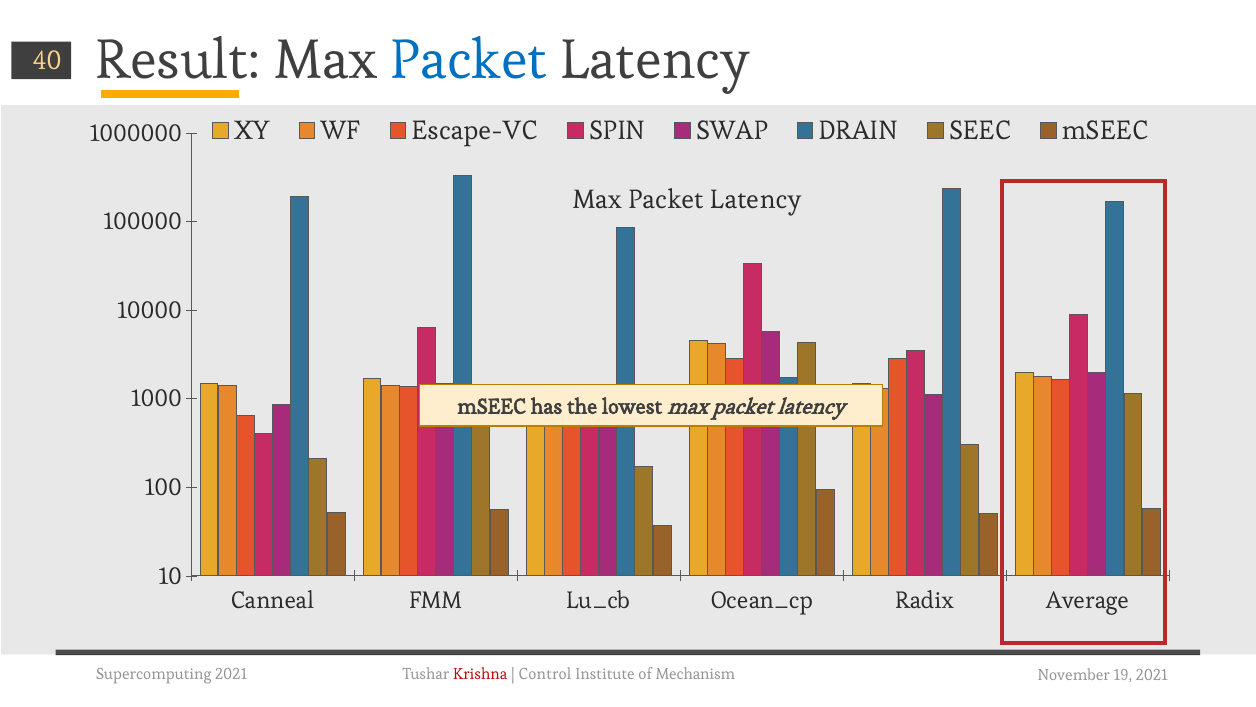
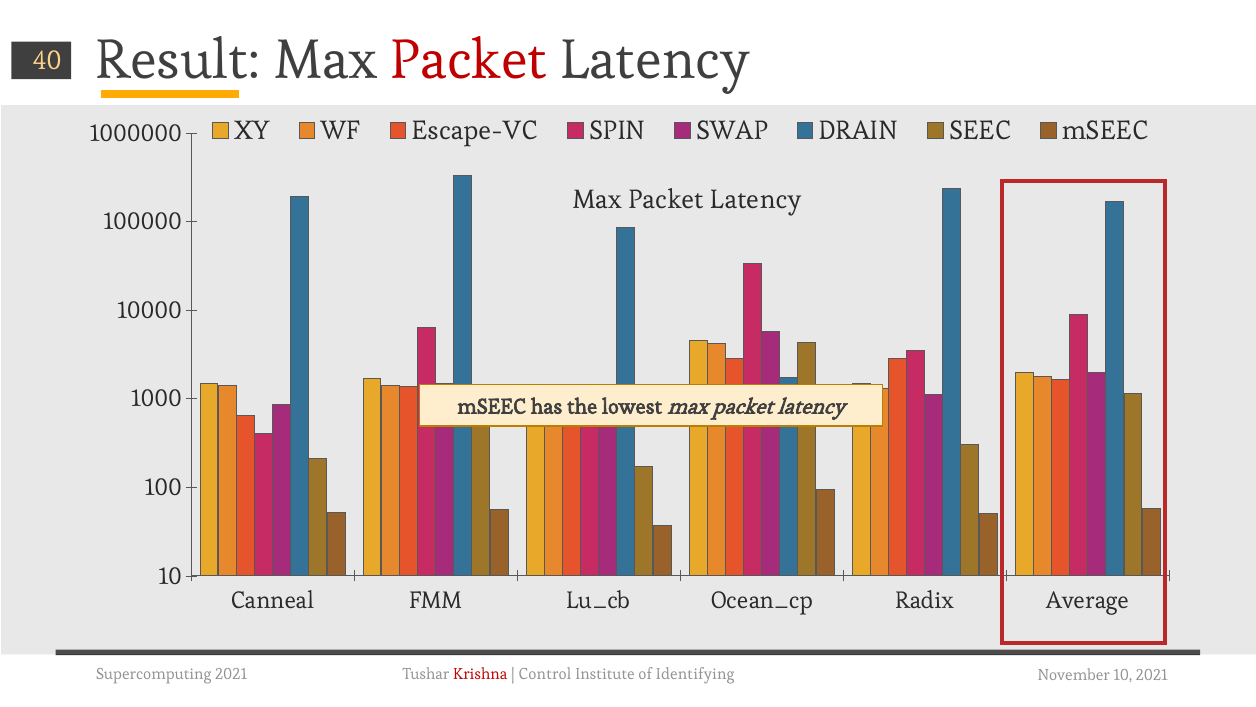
Packet at (469, 60) colour: blue -> red
Mechanism: Mechanism -> Identifying
November 19: 19 -> 10
